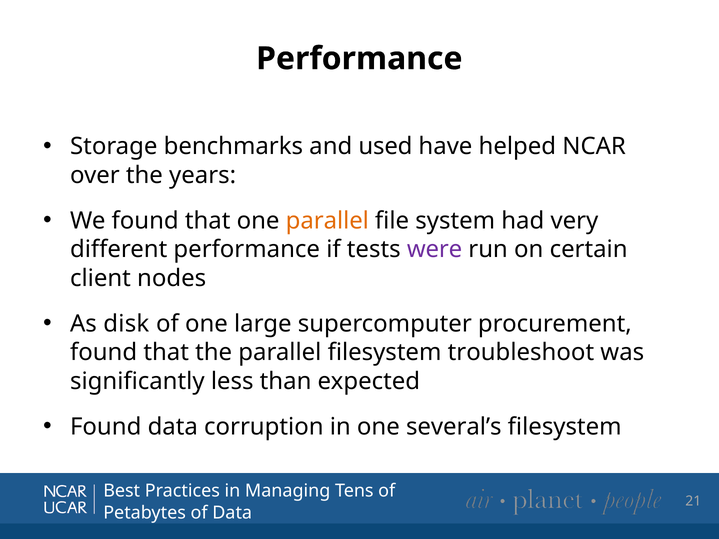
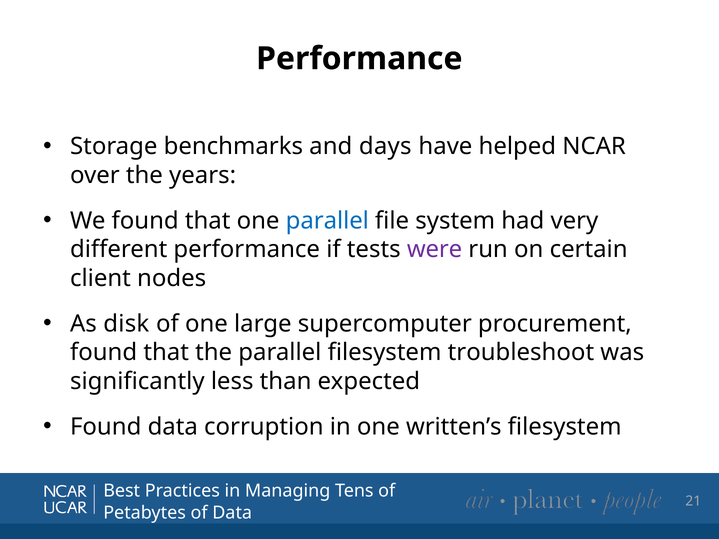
used: used -> days
parallel at (327, 221) colour: orange -> blue
several’s: several’s -> written’s
